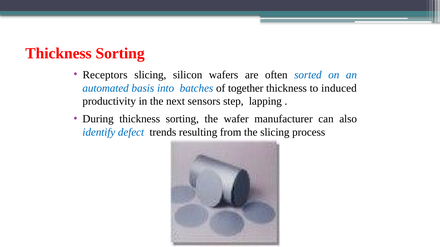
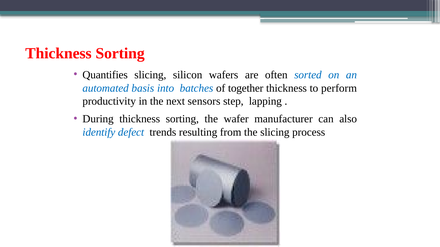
Receptors: Receptors -> Quantifies
induced: induced -> perform
